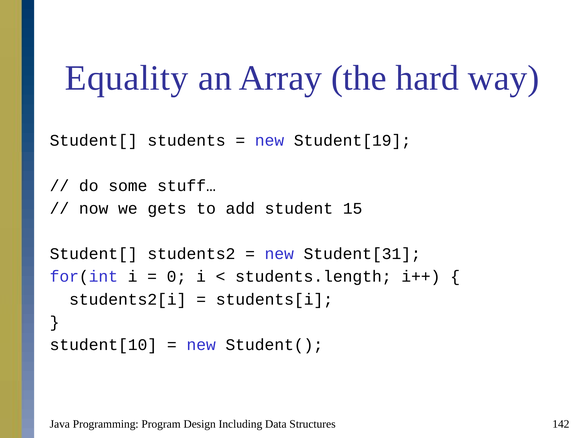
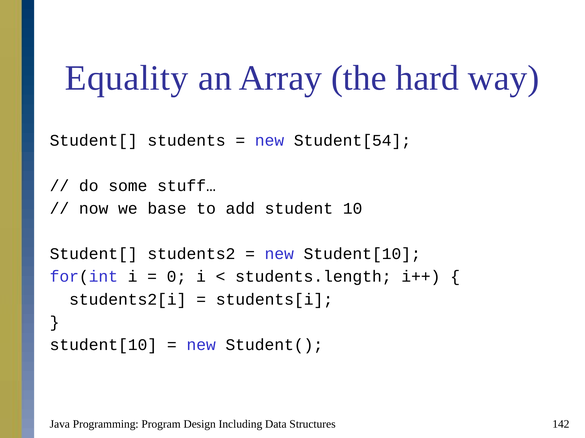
Student[19: Student[19 -> Student[54
gets: gets -> base
15: 15 -> 10
new Student[31: Student[31 -> Student[10
